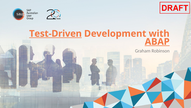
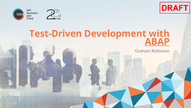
Test-Driven underline: present -> none
